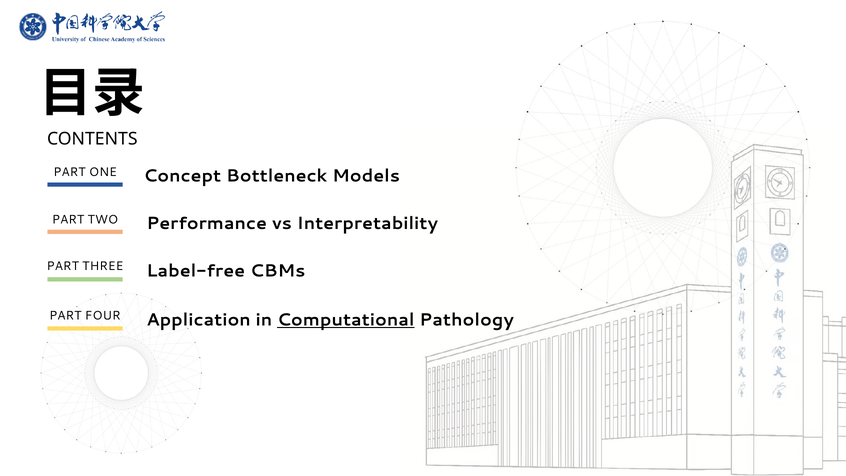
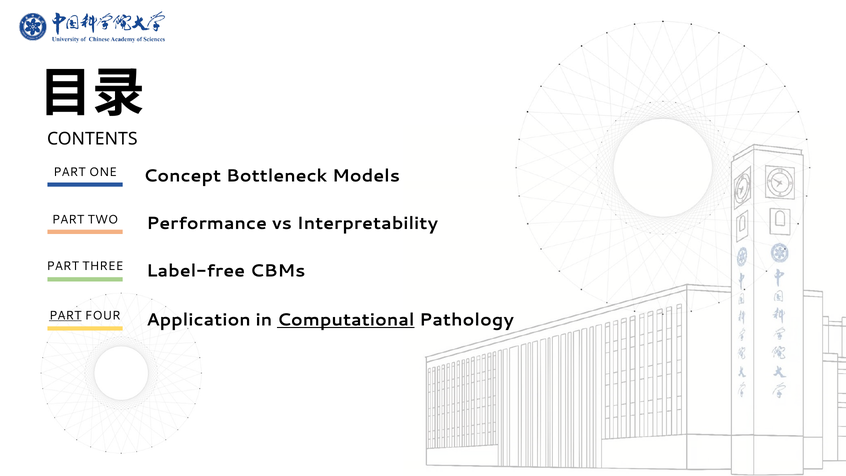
PART at (65, 315) underline: none -> present
